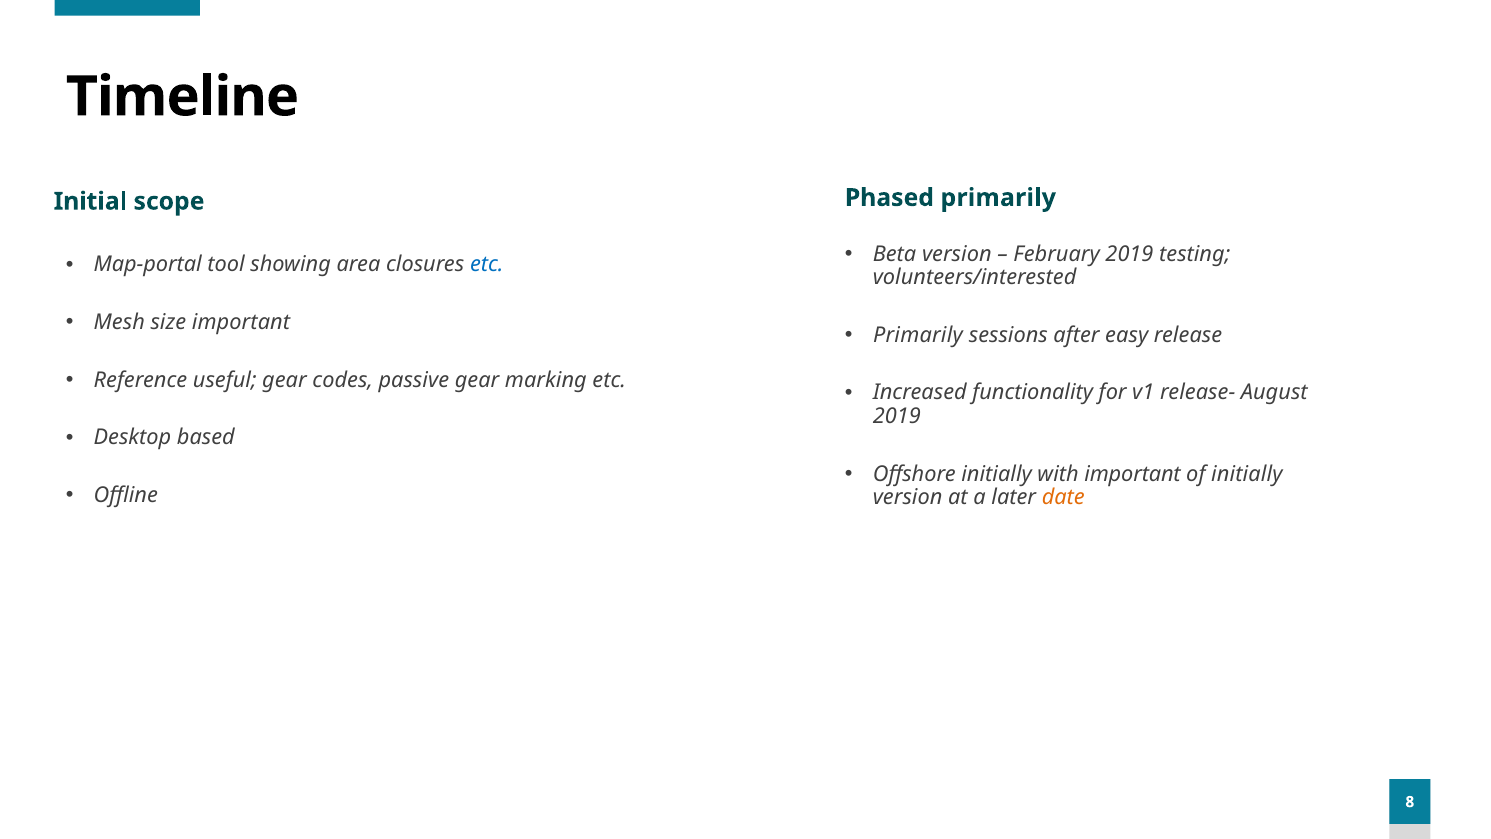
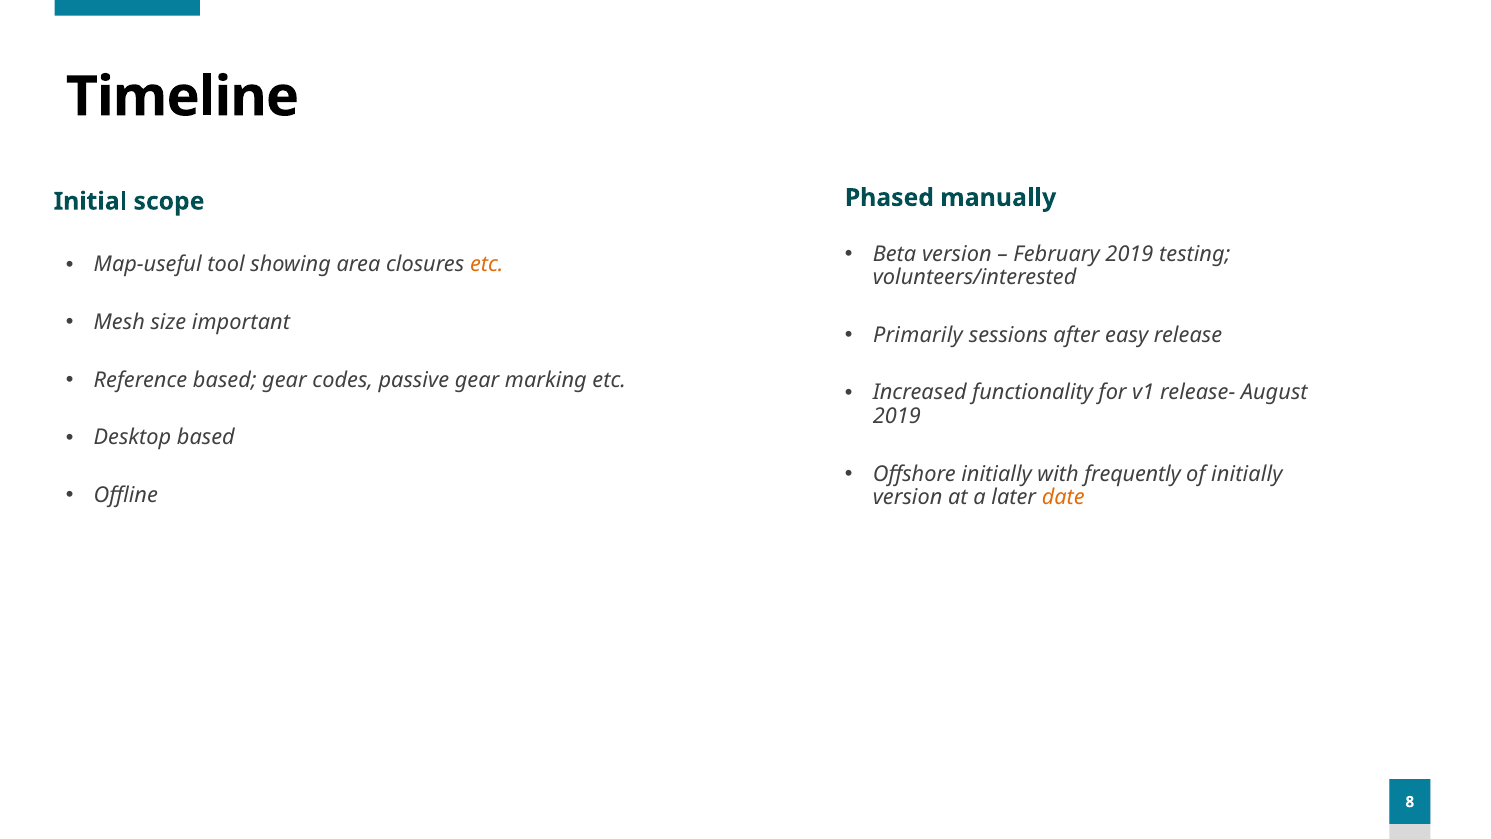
Phased primarily: primarily -> manually
Map-portal: Map-portal -> Map-useful
etc at (487, 265) colour: blue -> orange
Reference useful: useful -> based
with important: important -> frequently
